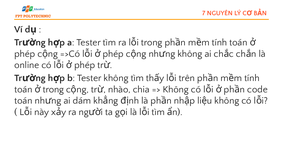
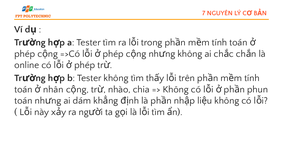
toán trong: trong -> nhân
code: code -> phun
